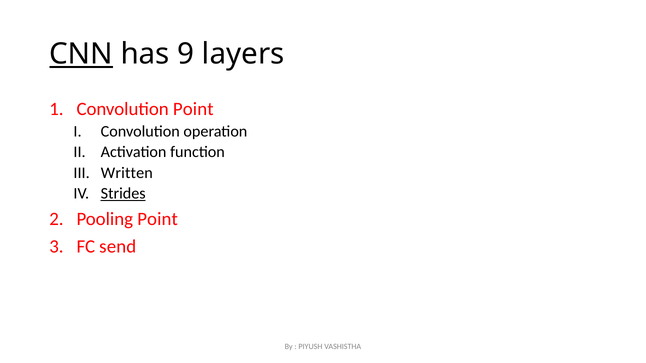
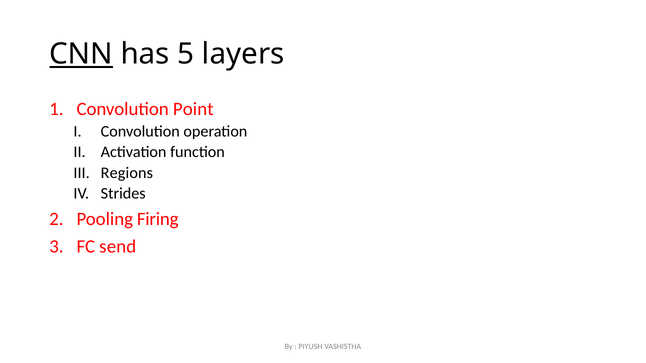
9: 9 -> 5
Written: Written -> Regions
Strides underline: present -> none
Pooling Point: Point -> Firing
